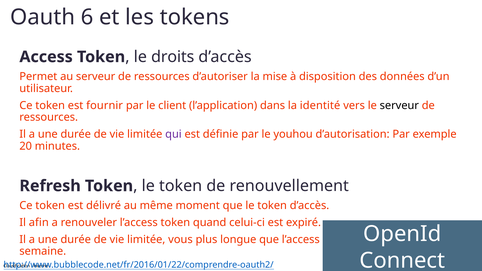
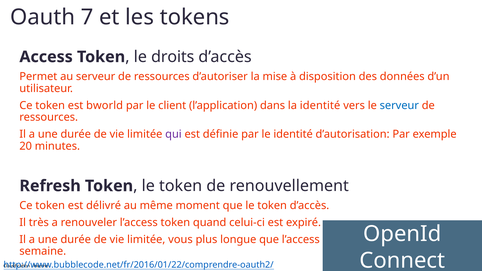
6: 6 -> 7
fournir: fournir -> bworld
serveur at (399, 105) colour: black -> blue
le youhou: youhou -> identité
afin: afin -> très
